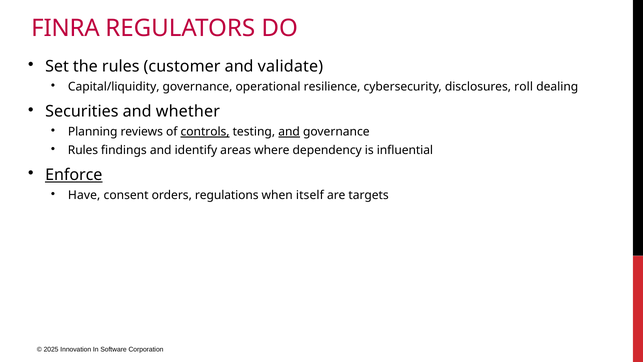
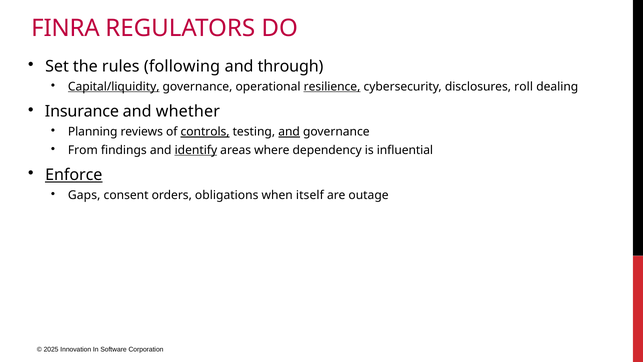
customer: customer -> following
validate: validate -> through
Capital/liquidity underline: none -> present
resilience underline: none -> present
Securities: Securities -> Insurance
Rules at (83, 150): Rules -> From
identify underline: none -> present
Have: Have -> Gaps
regulations: regulations -> obligations
targets: targets -> outage
